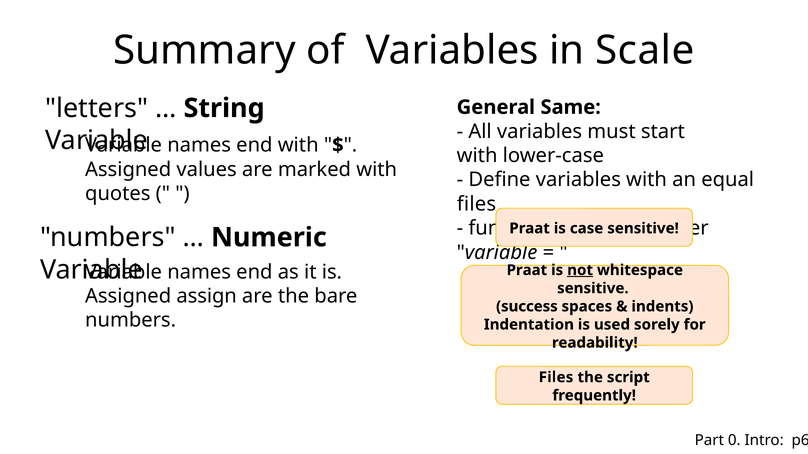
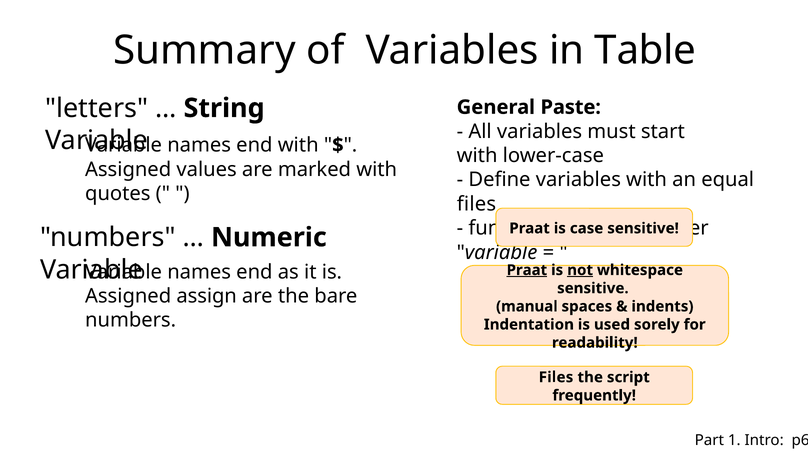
Scale: Scale -> Table
Same: Same -> Paste
Praat at (527, 270) underline: none -> present
success: success -> manual
0: 0 -> 1
